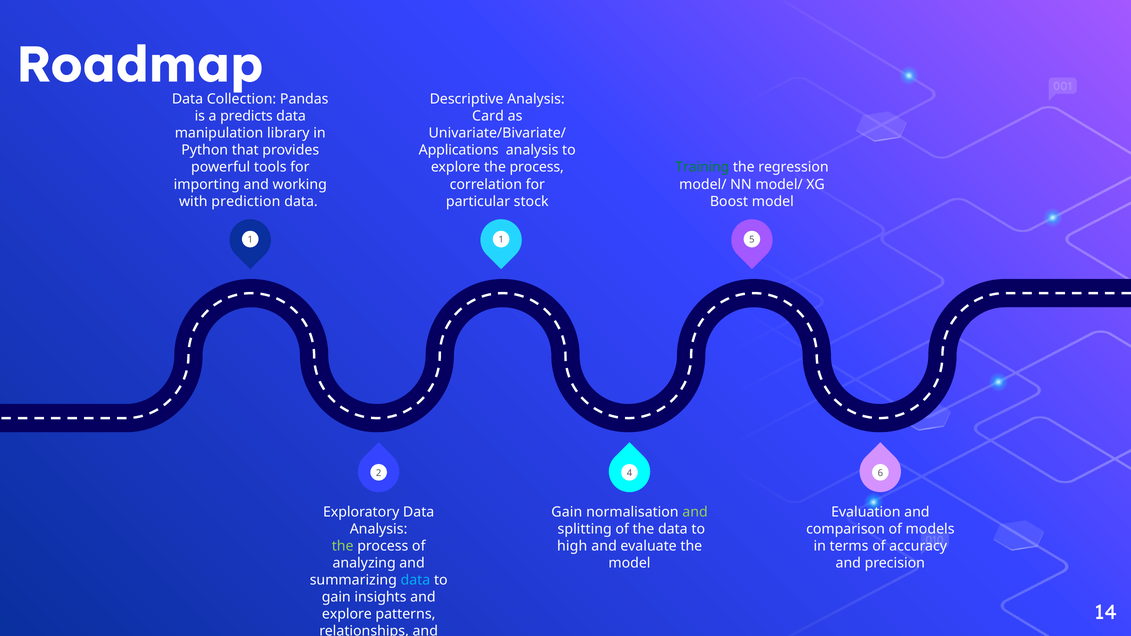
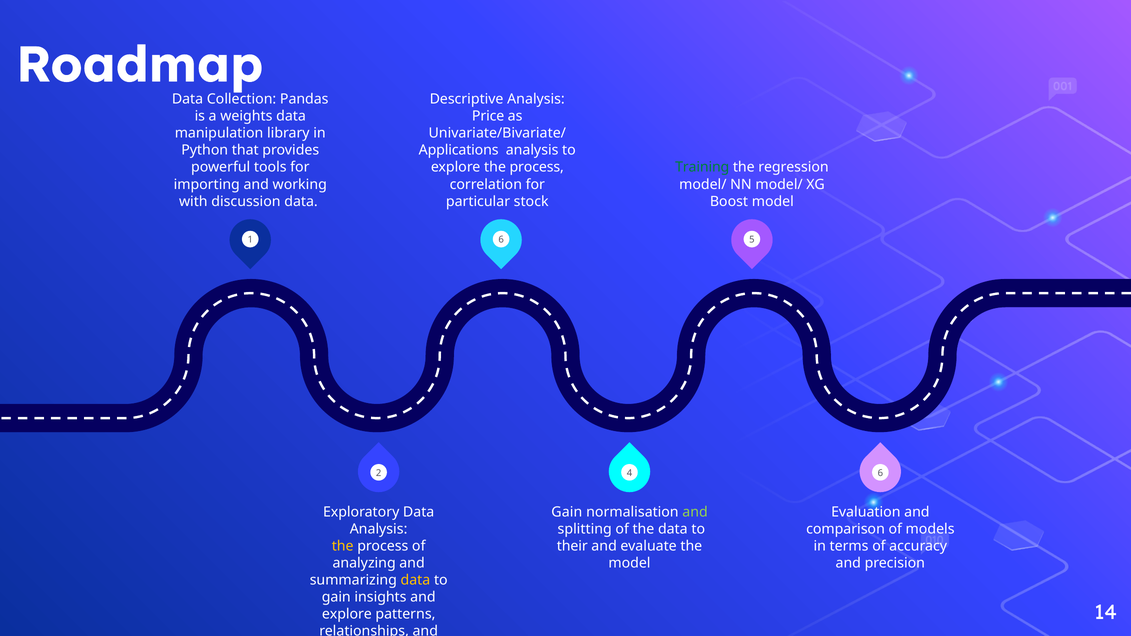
predicts: predicts -> weights
Card: Card -> Price
prediction: prediction -> discussion
1 1: 1 -> 6
the at (343, 546) colour: light green -> yellow
high: high -> their
data at (415, 580) colour: light blue -> yellow
